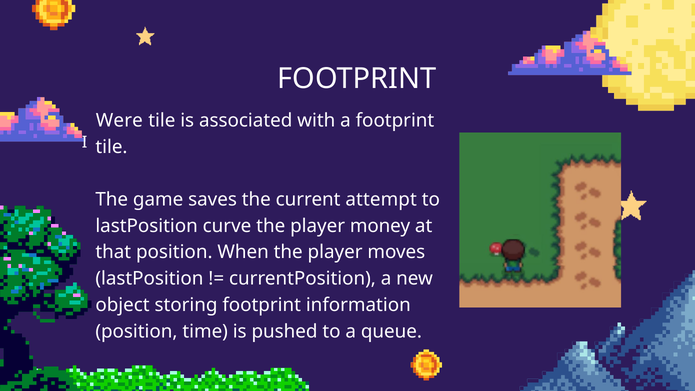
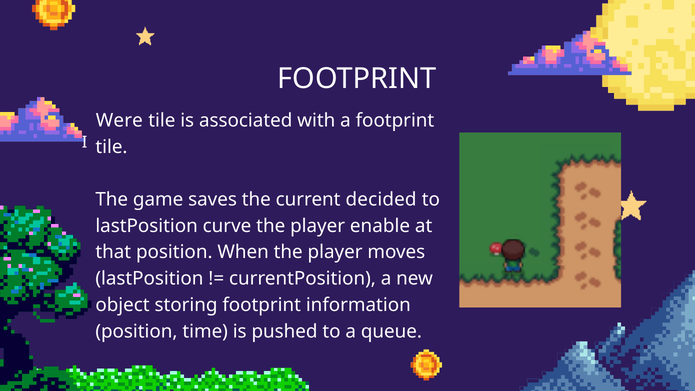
attempt: attempt -> decided
money: money -> enable
